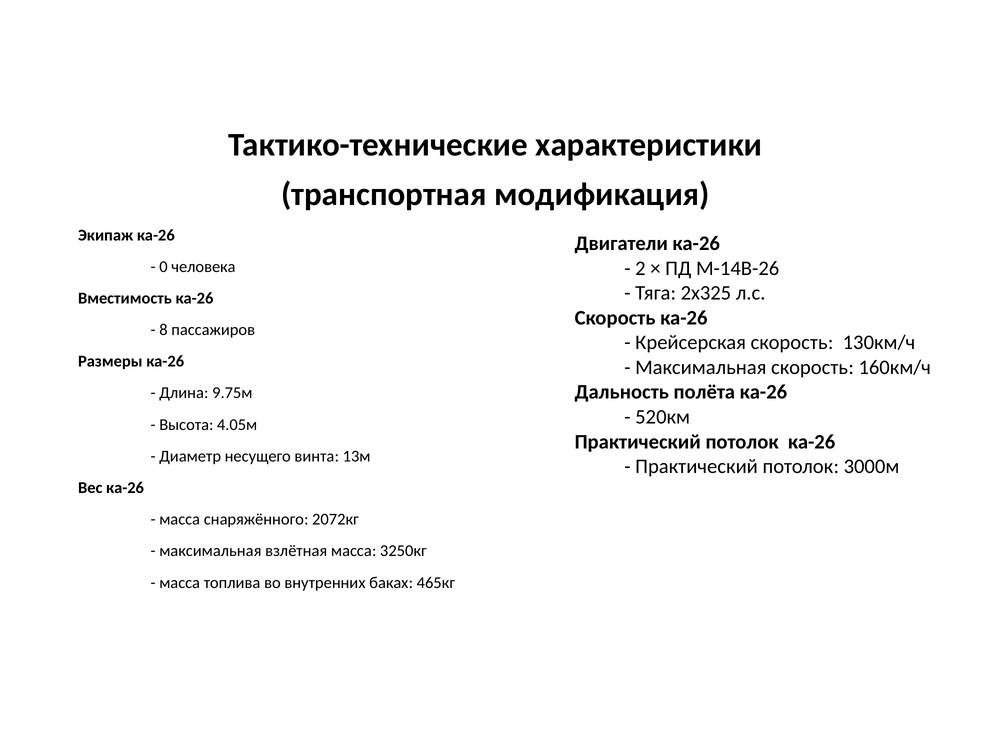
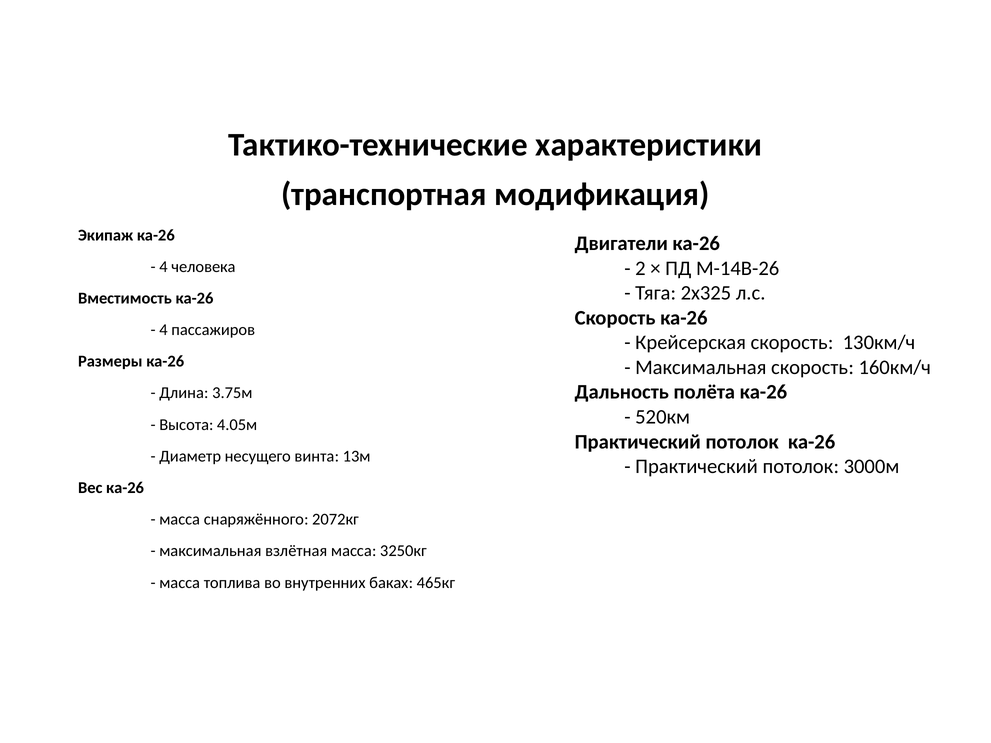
0 at (163, 267): 0 -> 4
8 at (163, 330): 8 -> 4
9.75м: 9.75м -> 3.75м
